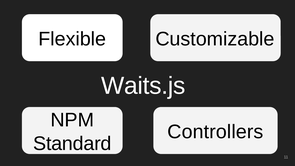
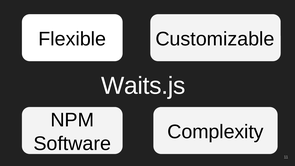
Controllers: Controllers -> Complexity
Standard: Standard -> Software
